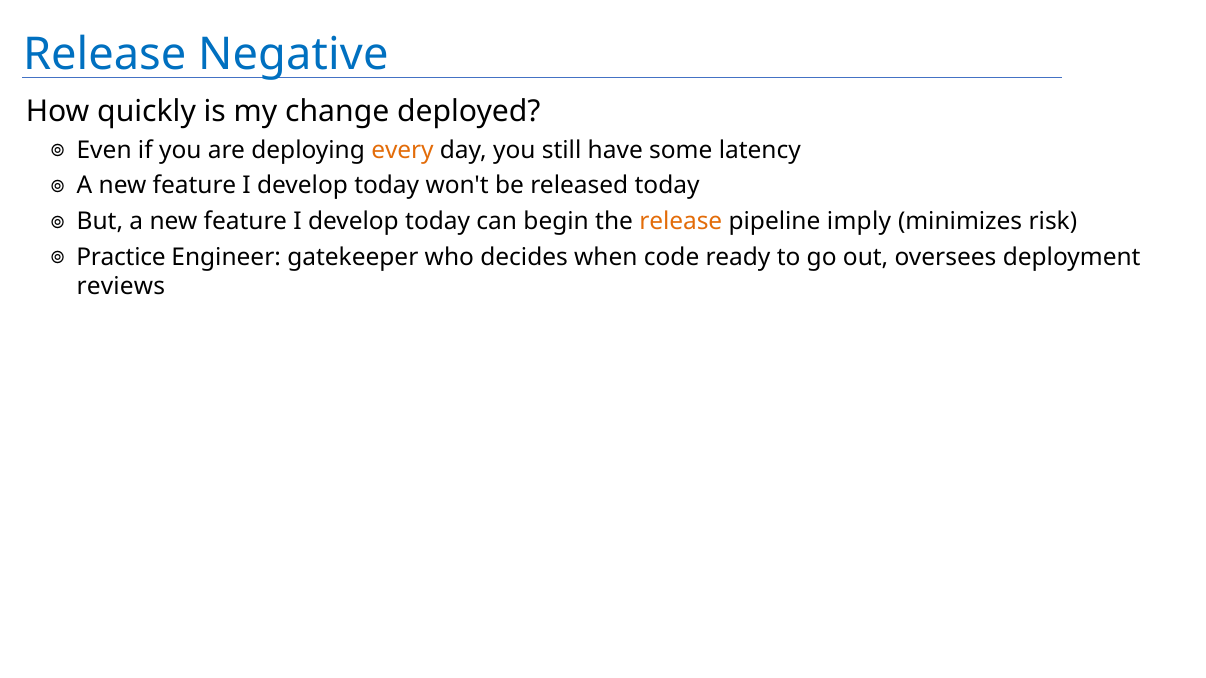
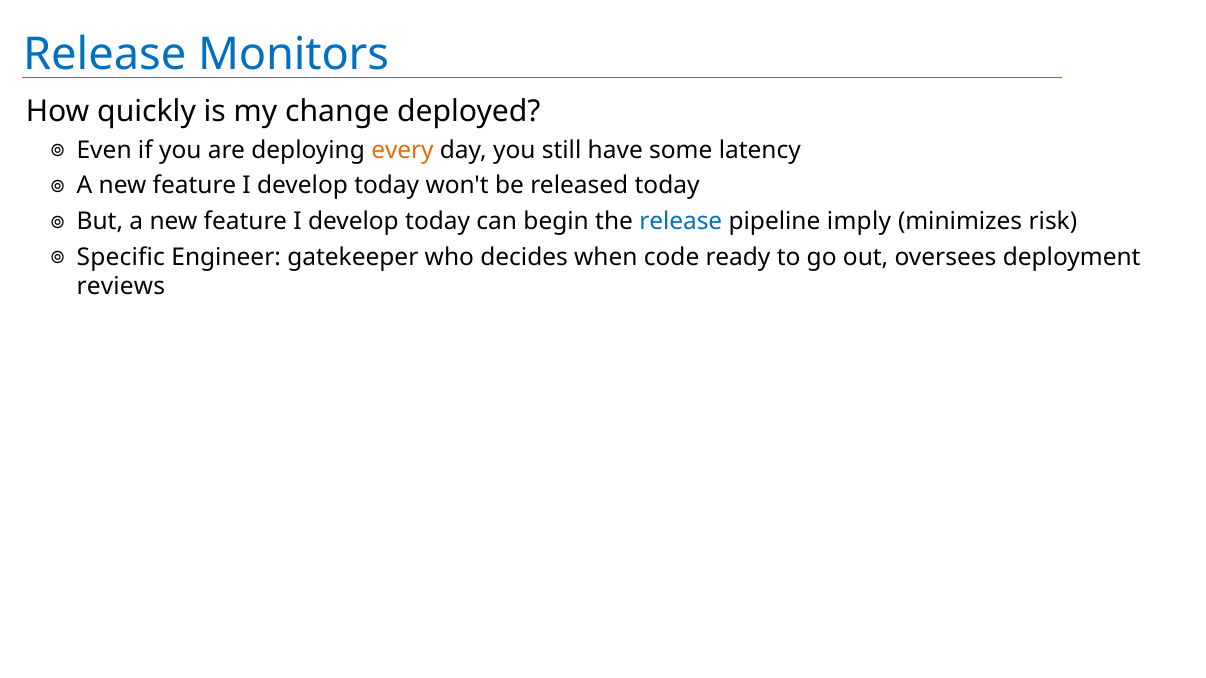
Negative: Negative -> Monitors
release at (681, 221) colour: orange -> blue
Practice: Practice -> Specific
